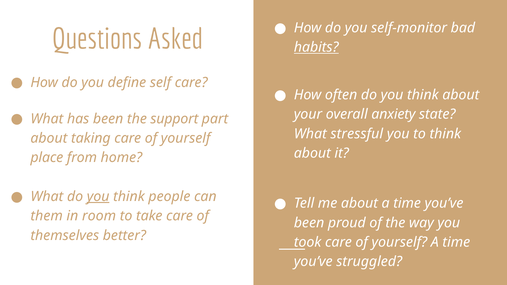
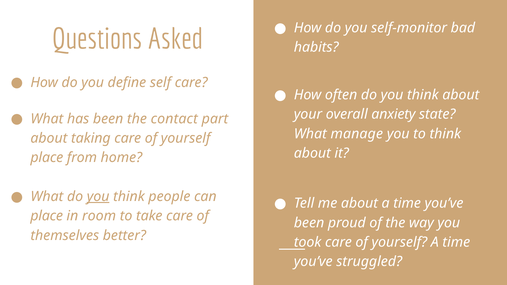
habits underline: present -> none
support: support -> contact
stressful: stressful -> manage
them at (47, 216): them -> place
